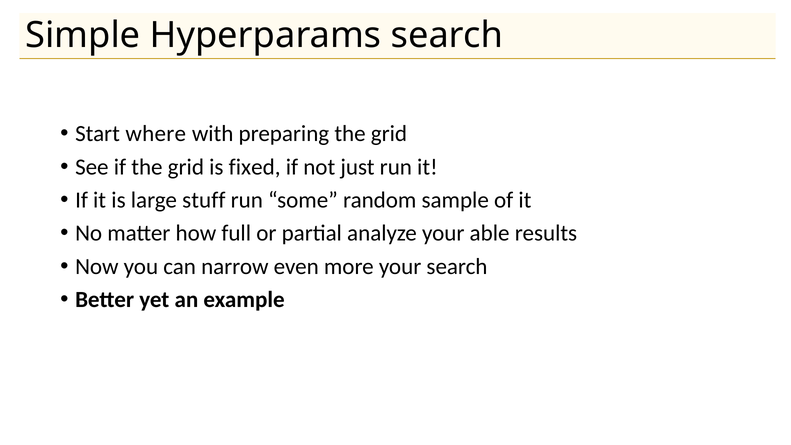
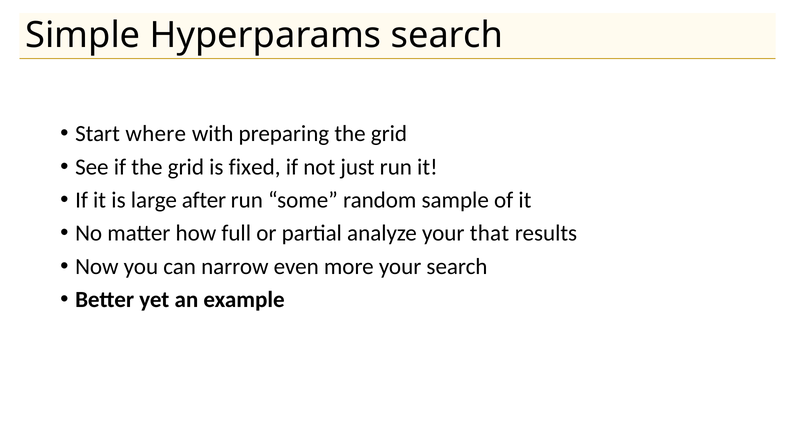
stuff: stuff -> after
able: able -> that
